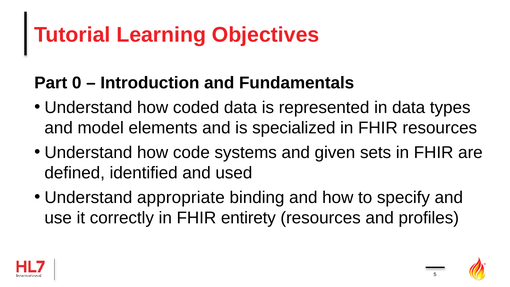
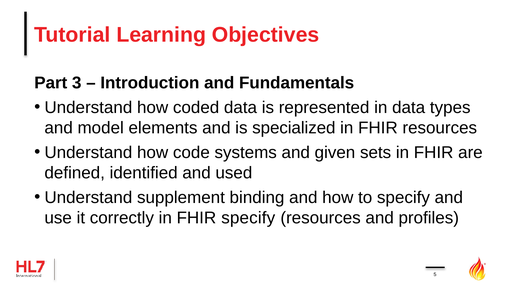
0: 0 -> 3
appropriate: appropriate -> supplement
FHIR entirety: entirety -> specify
